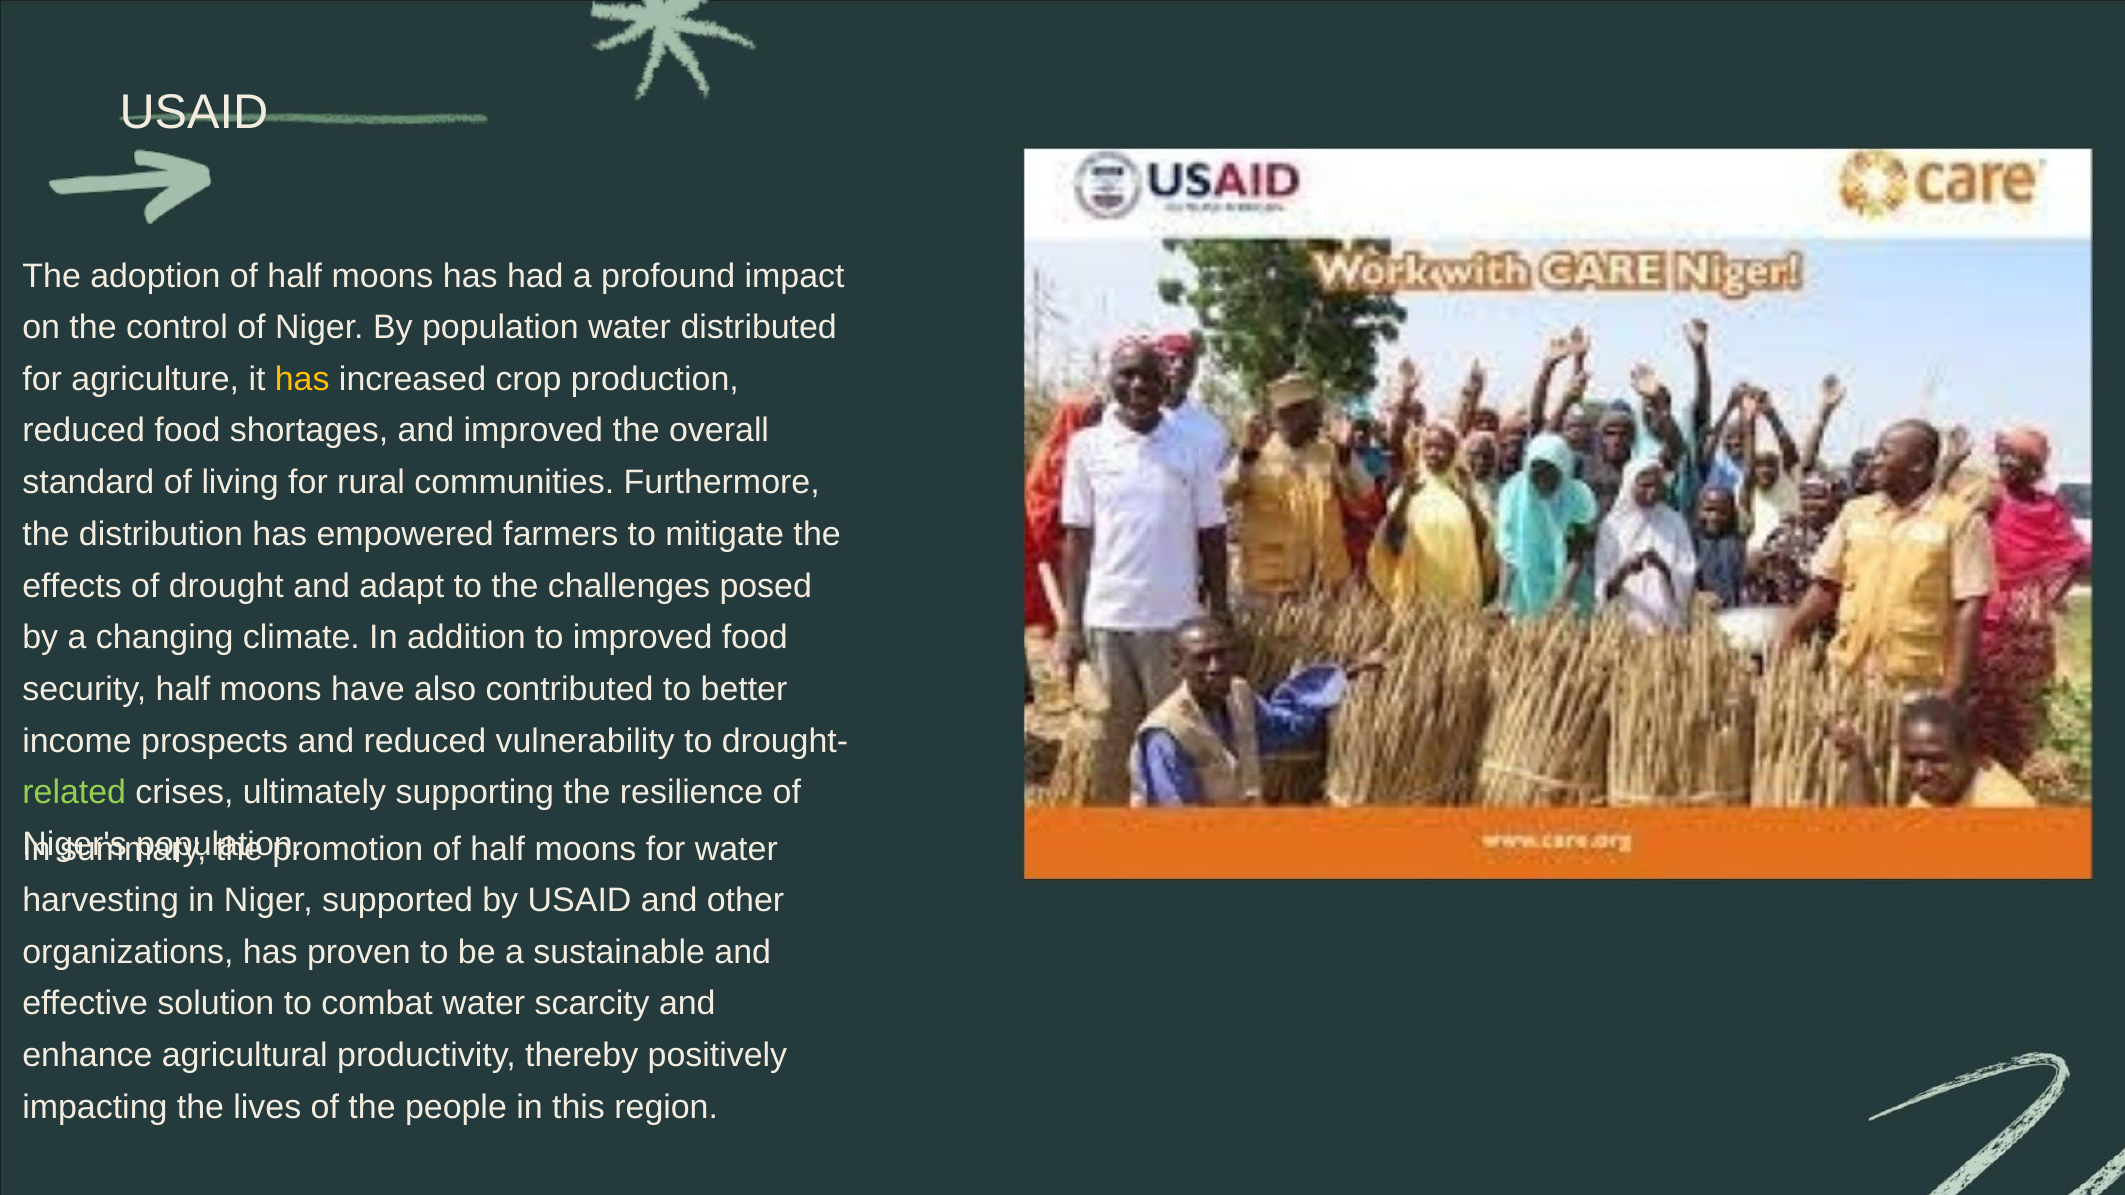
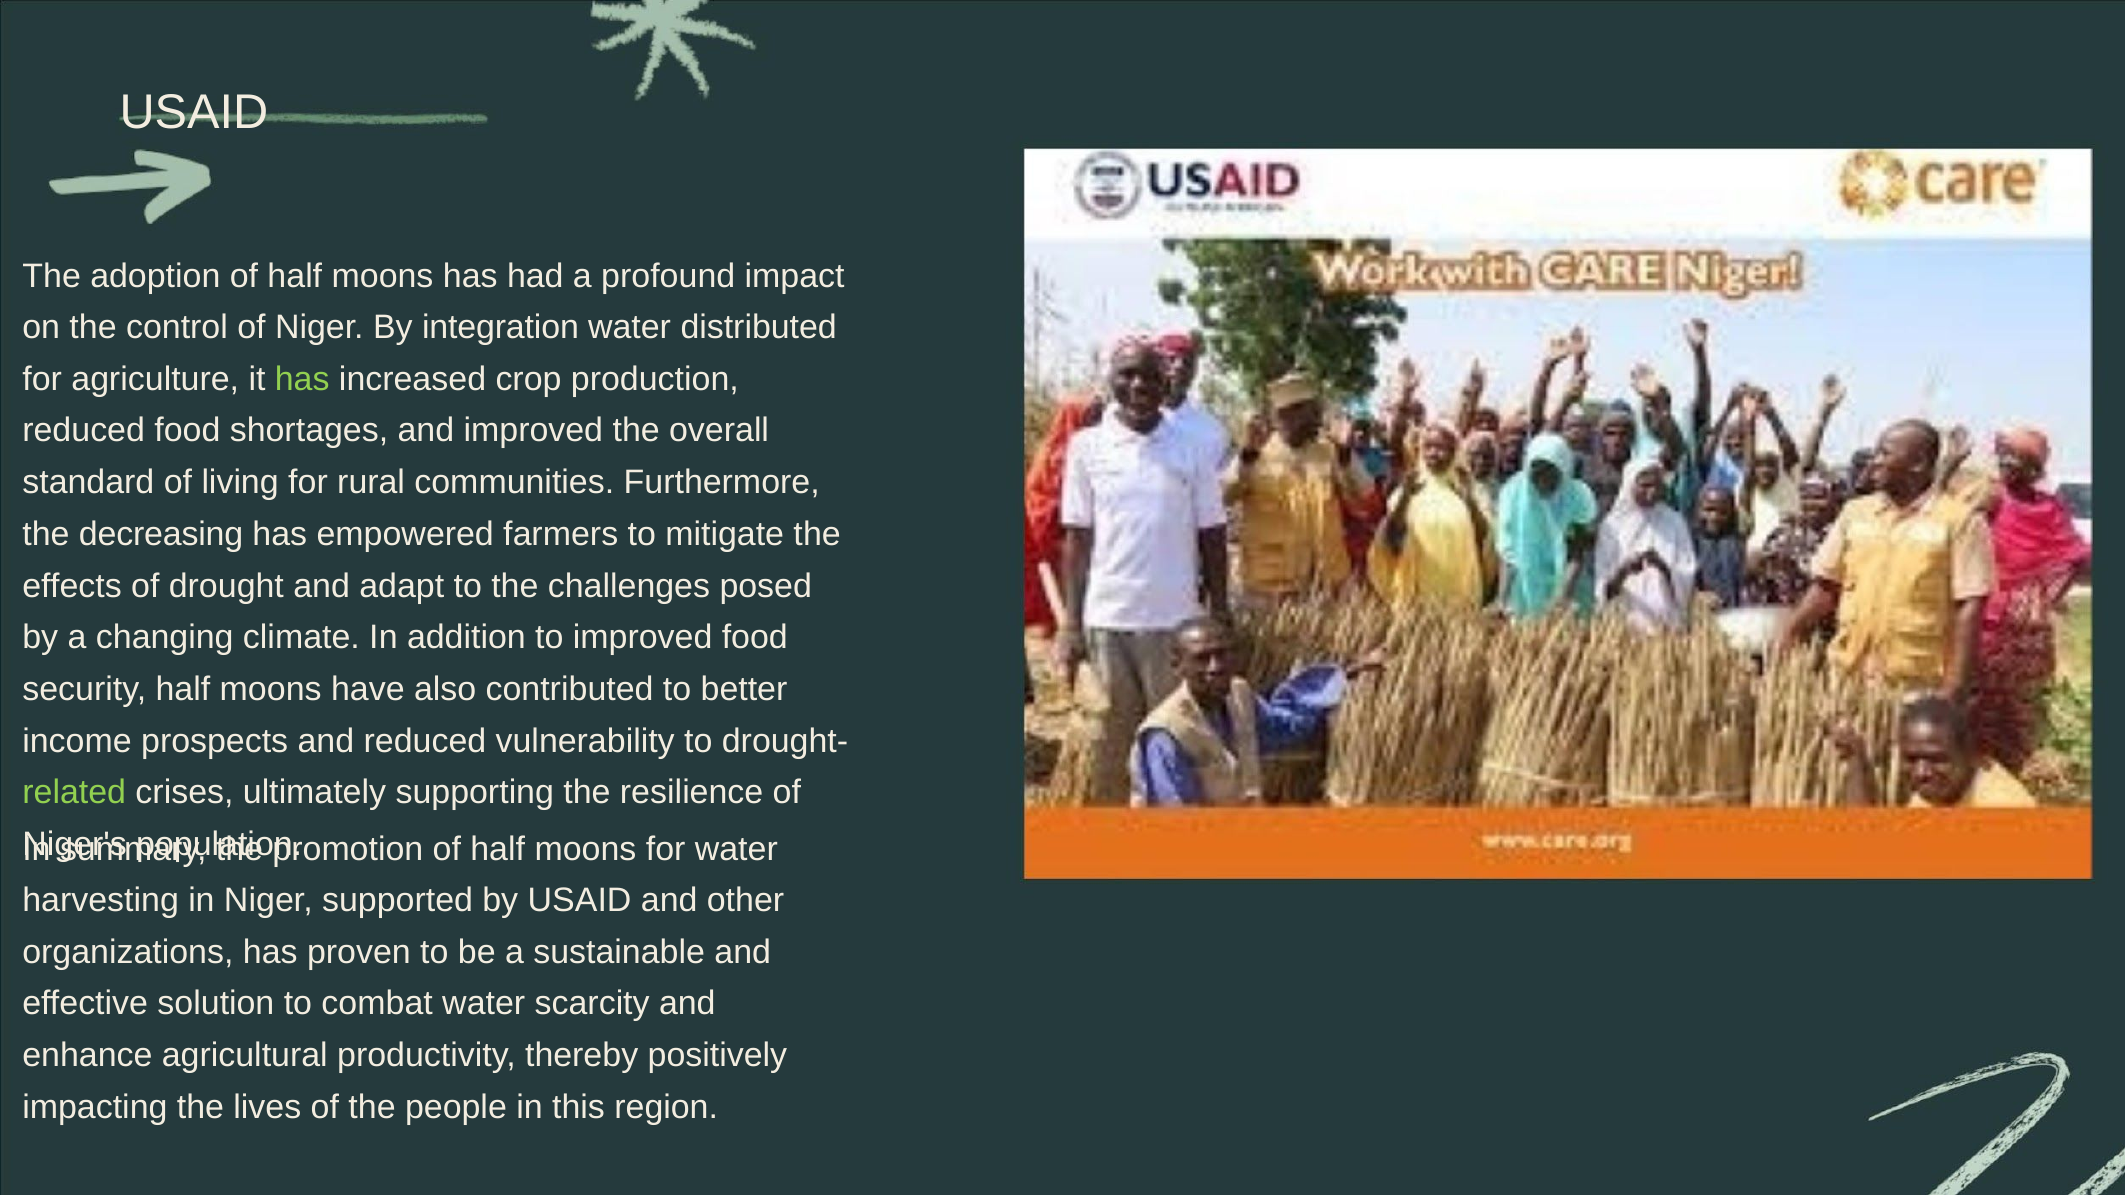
By population: population -> integration
has at (302, 379) colour: yellow -> light green
distribution: distribution -> decreasing
